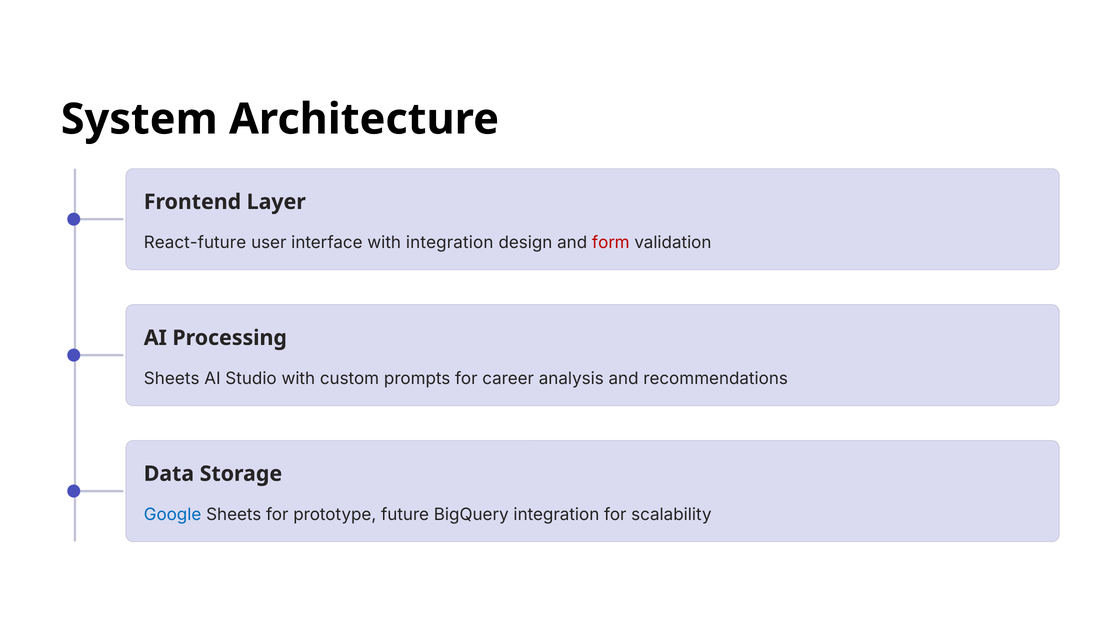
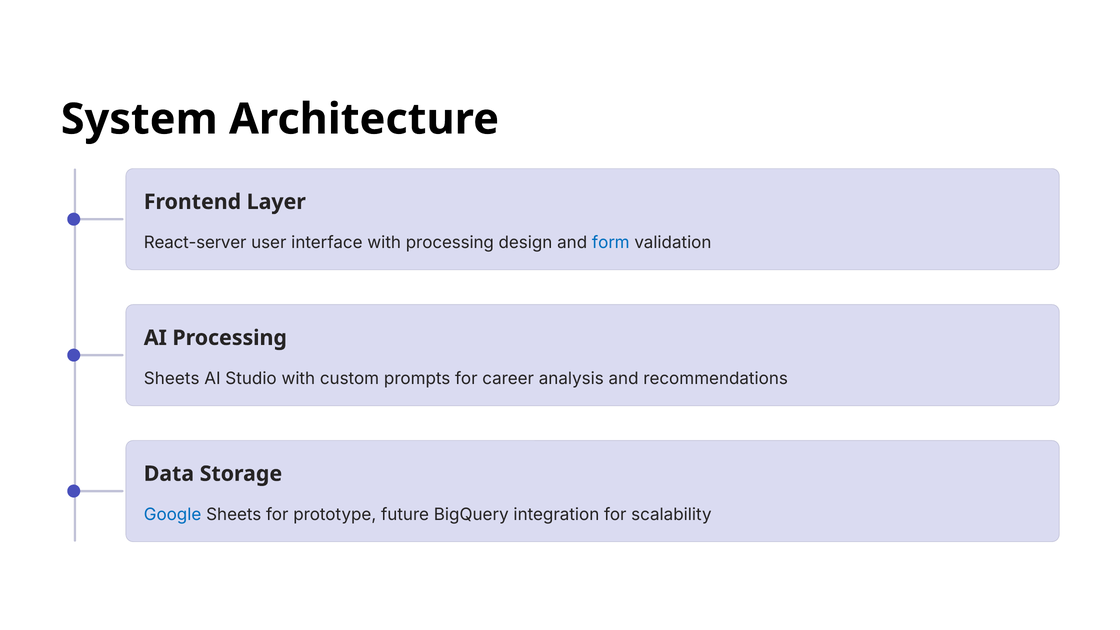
React-future: React-future -> React-server
with integration: integration -> processing
form colour: red -> blue
